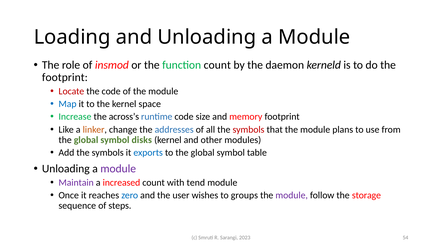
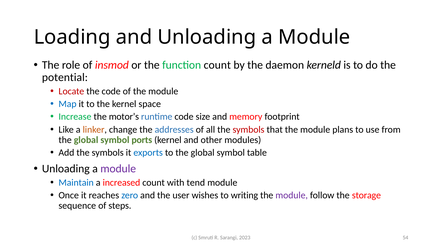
footprint at (65, 77): footprint -> potential
across’s: across’s -> motor’s
disks: disks -> ports
Maintain colour: purple -> blue
groups: groups -> writing
